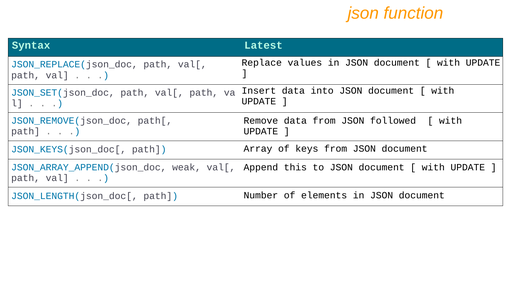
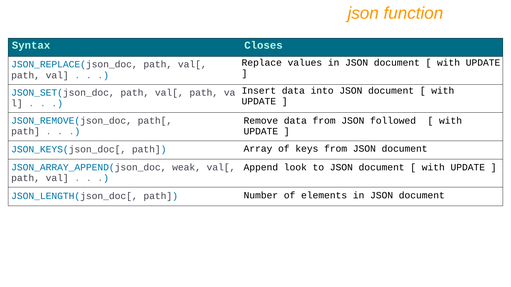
Latest: Latest -> Closes
this: this -> look
